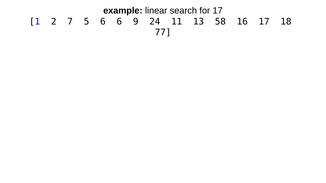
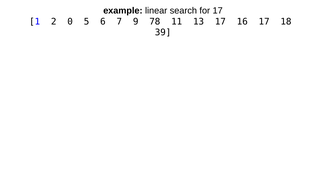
7: 7 -> 0
6 6: 6 -> 7
24: 24 -> 78
13 58: 58 -> 17
77: 77 -> 39
